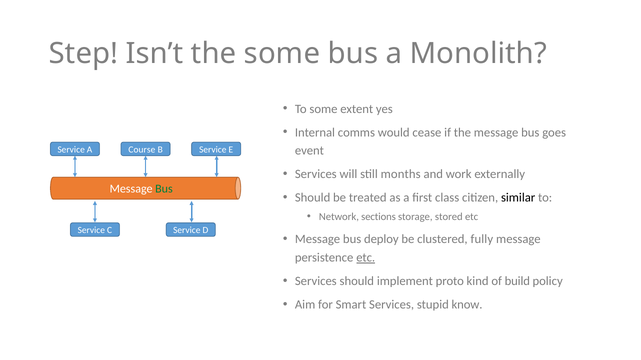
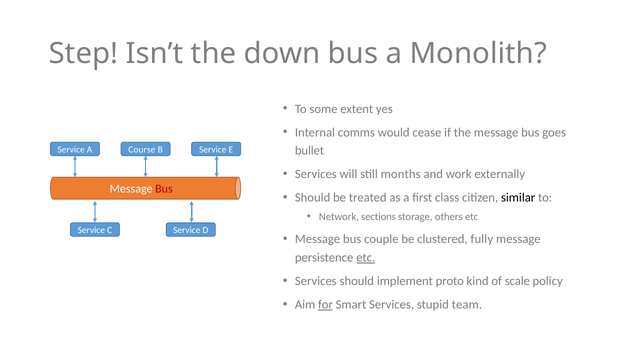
the some: some -> down
event: event -> bullet
Bus at (164, 189) colour: green -> red
stored: stored -> others
deploy: deploy -> couple
build: build -> scale
for underline: none -> present
know: know -> team
